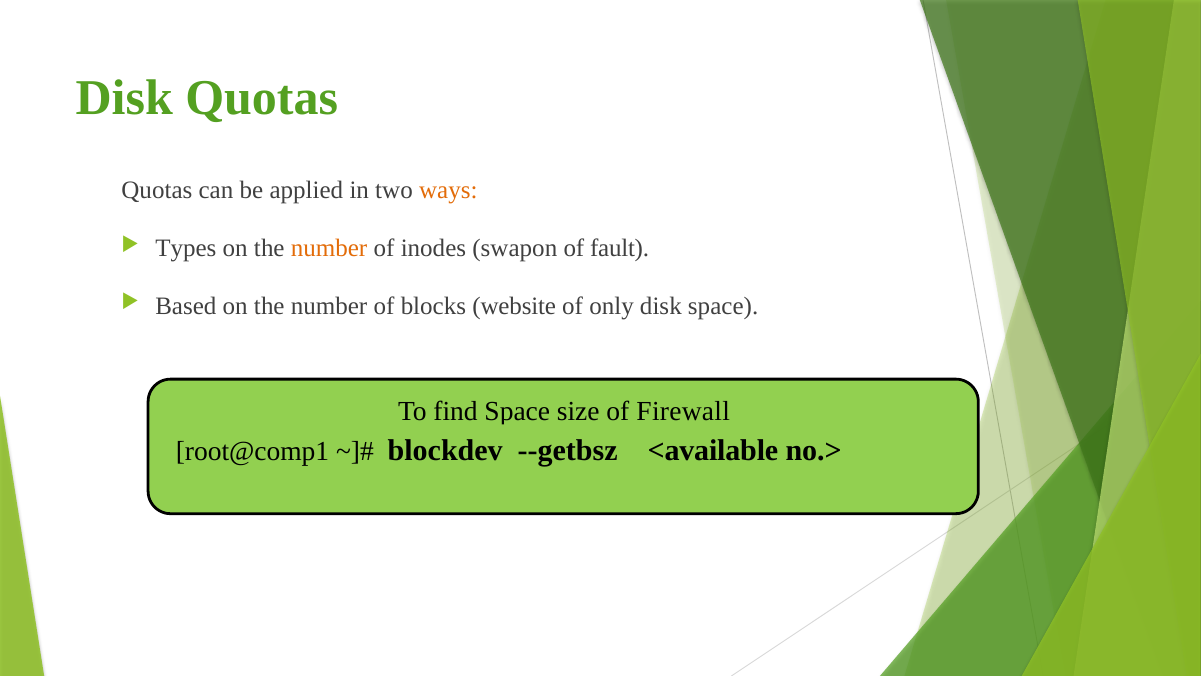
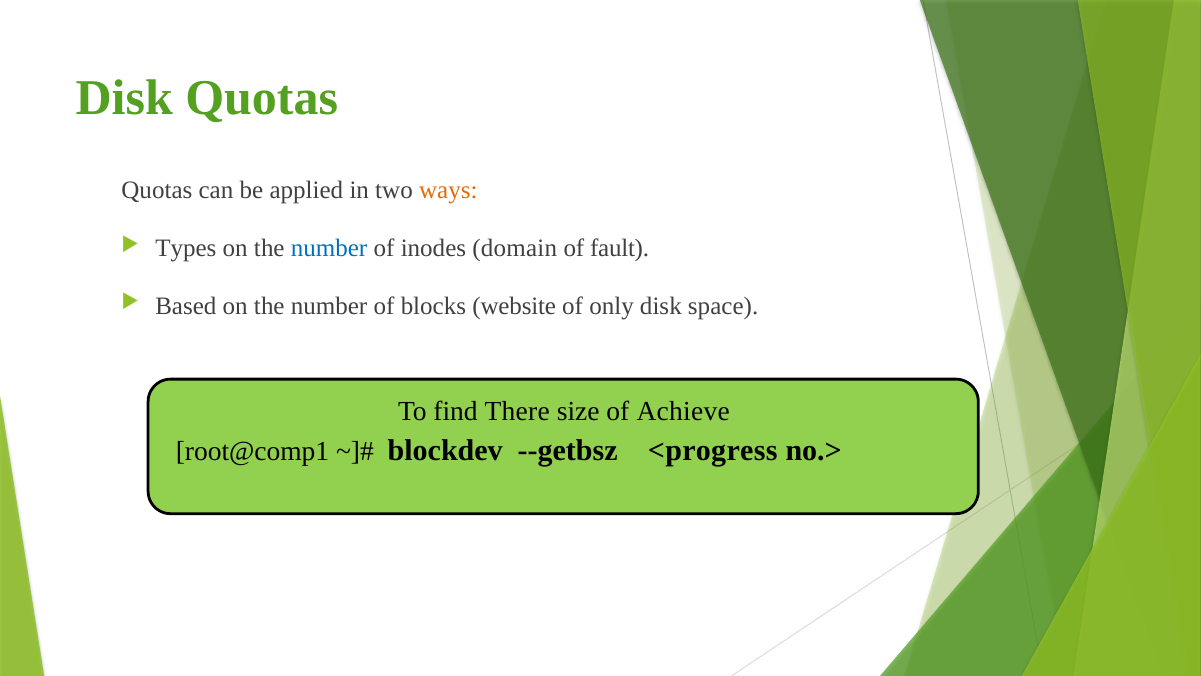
number at (329, 248) colour: orange -> blue
swapon: swapon -> domain
find Space: Space -> There
Firewall: Firewall -> Achieve
<available: <available -> <progress
